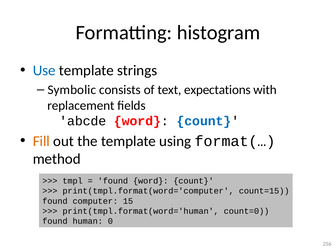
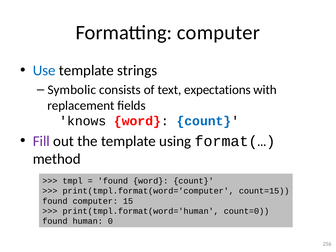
Formatting histogram: histogram -> computer
abcde: abcde -> knows
Fill colour: orange -> purple
